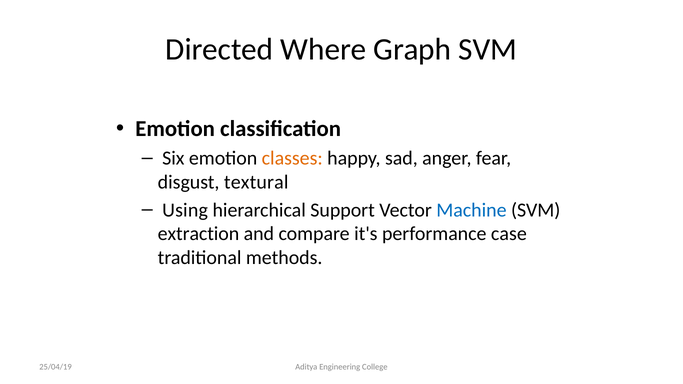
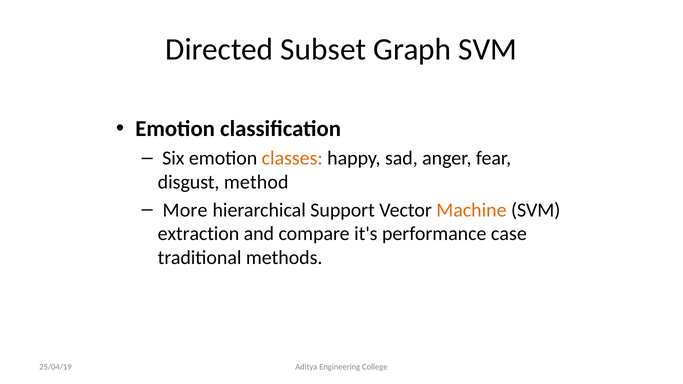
Where: Where -> Subset
textural: textural -> method
Using: Using -> More
Machine colour: blue -> orange
